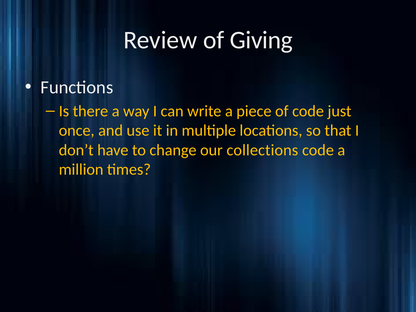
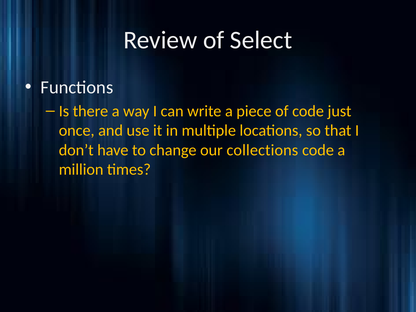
Giving: Giving -> Select
